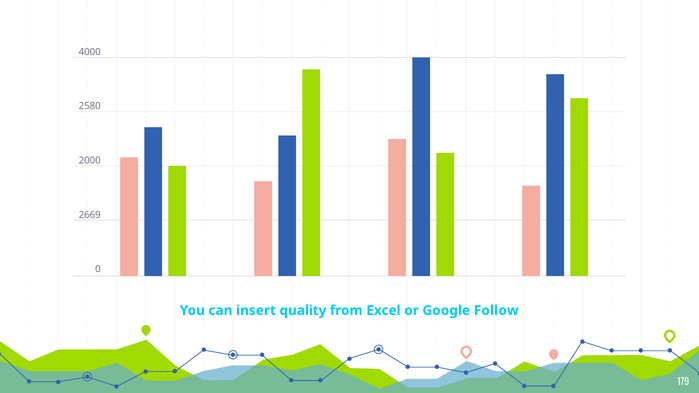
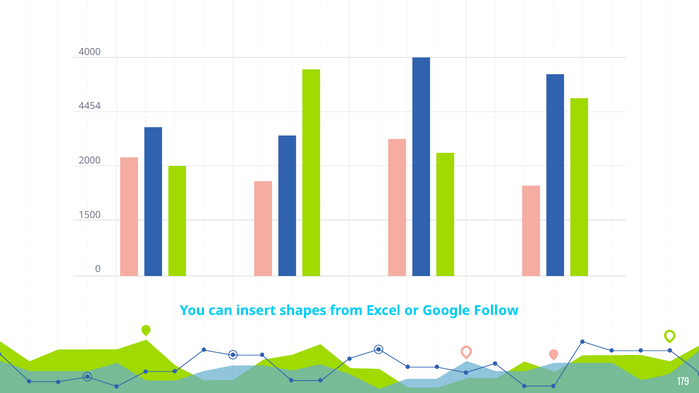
2580: 2580 -> 4454
2669: 2669 -> 1500
quality: quality -> shapes
